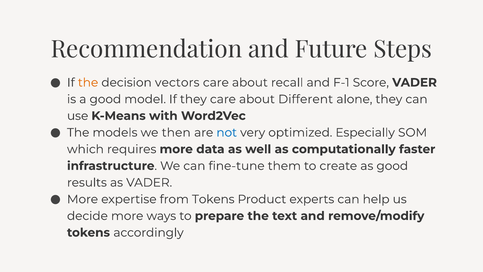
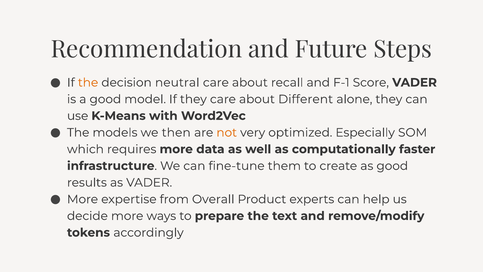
vectors: vectors -> neutral
not colour: blue -> orange
from Tokens: Tokens -> Overall
